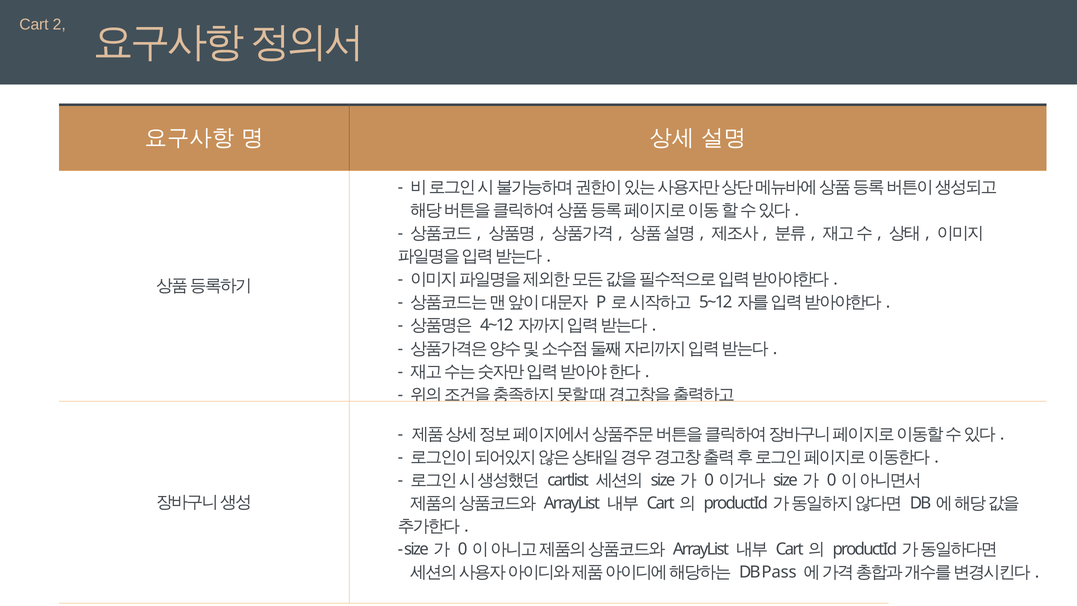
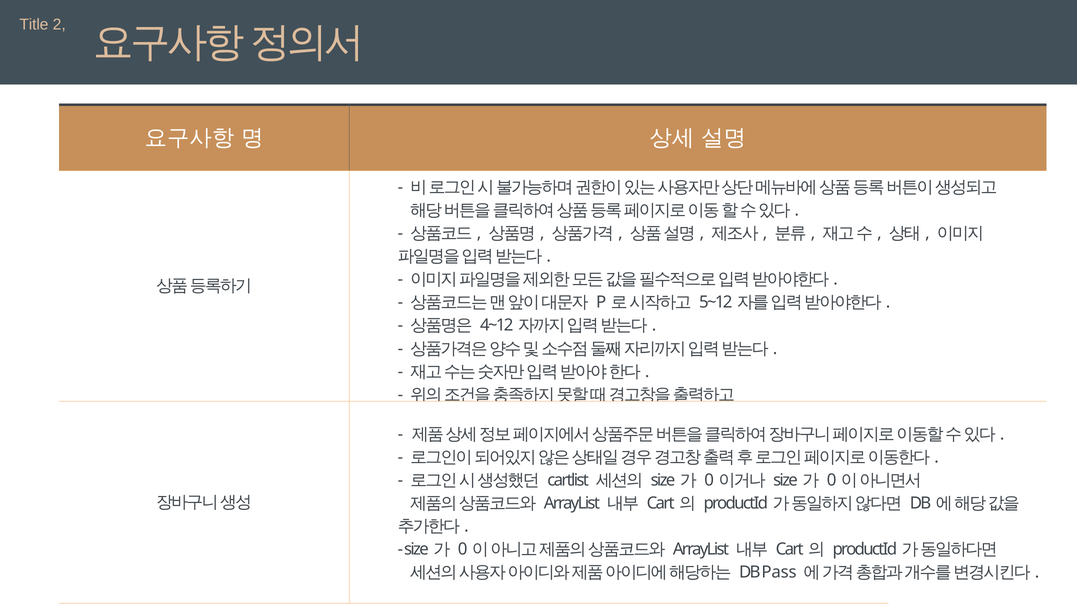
Cart at (34, 24): Cart -> Title
